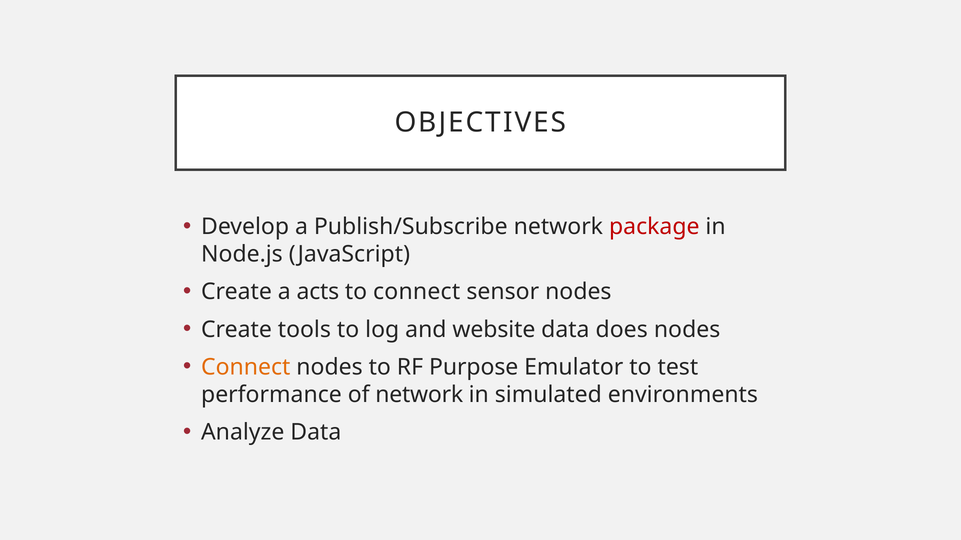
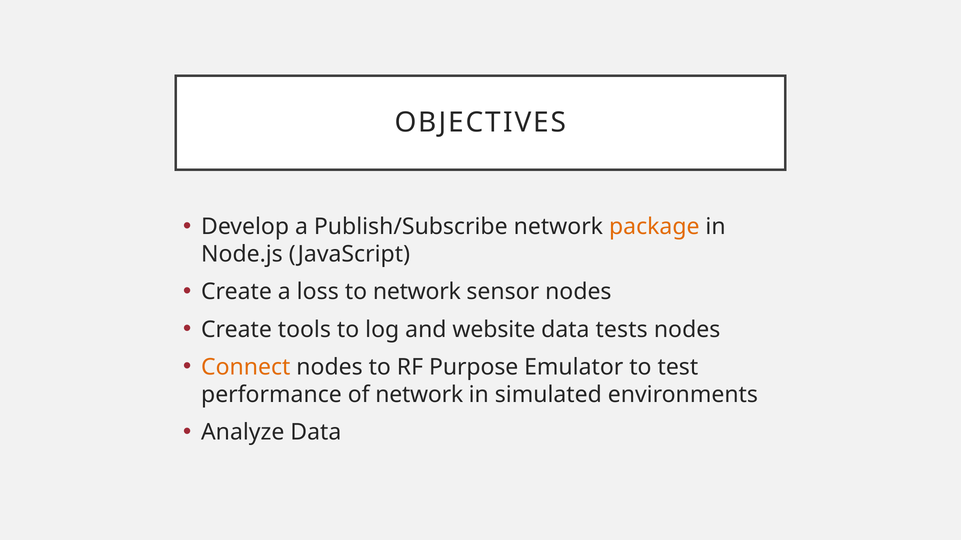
package colour: red -> orange
acts: acts -> loss
to connect: connect -> network
does: does -> tests
